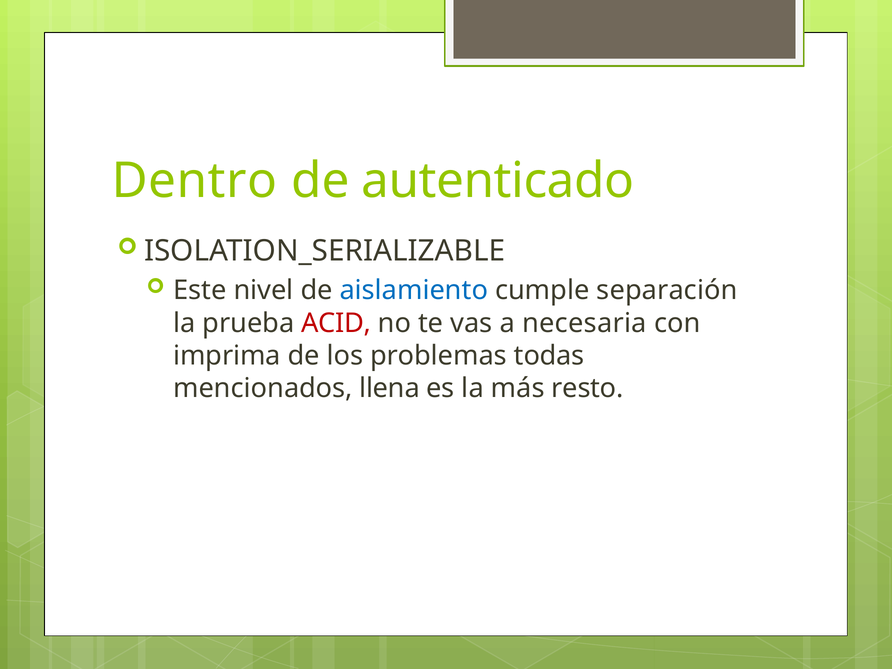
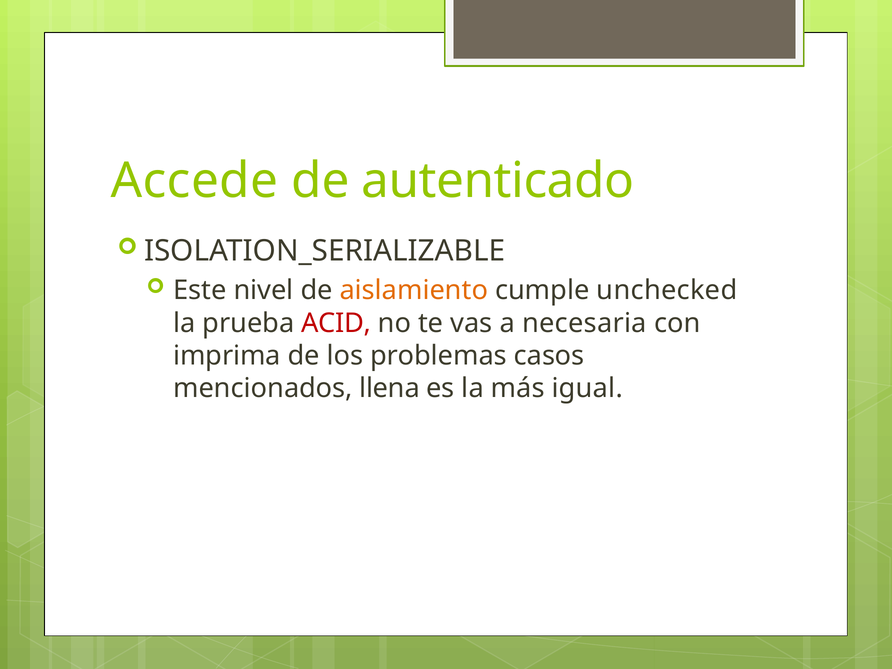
Dentro: Dentro -> Accede
aislamiento colour: blue -> orange
separación: separación -> unchecked
todas: todas -> casos
resto: resto -> igual
